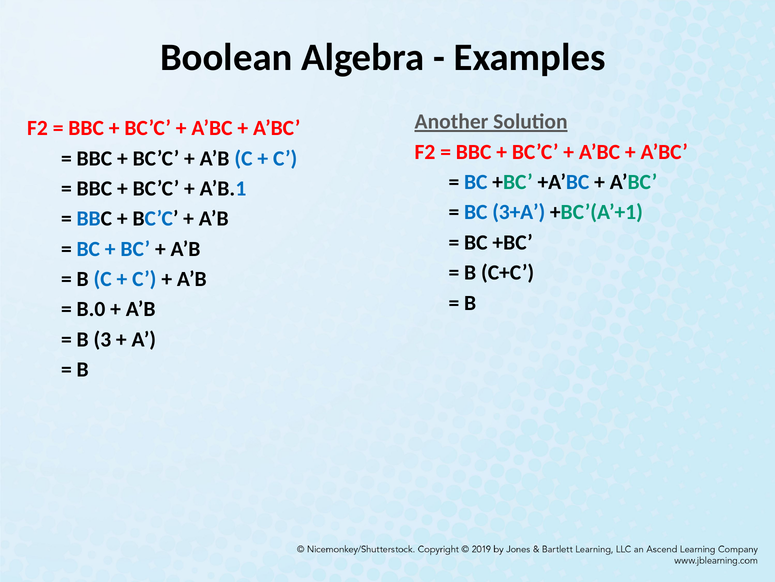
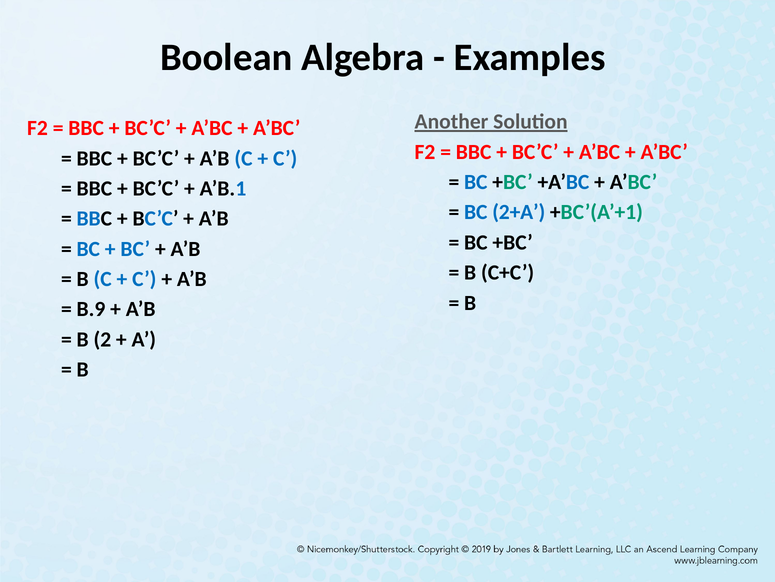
3+A: 3+A -> 2+A
B.0: B.0 -> B.9
3: 3 -> 2
